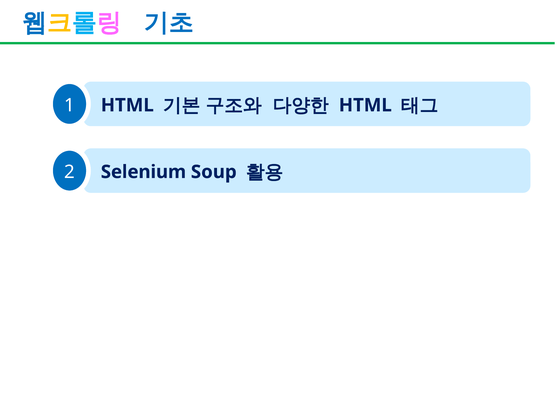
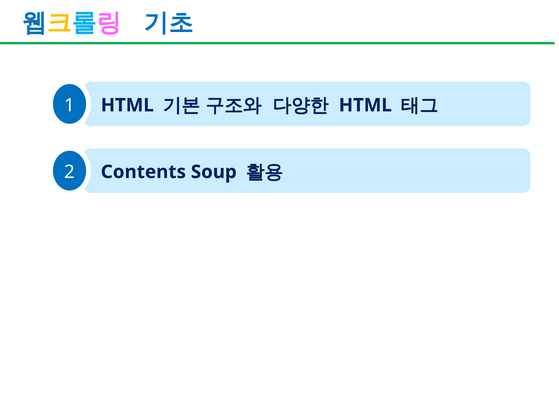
Selenium: Selenium -> Contents
